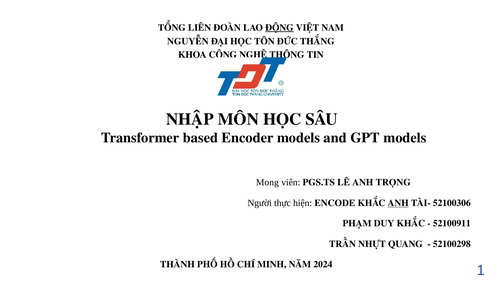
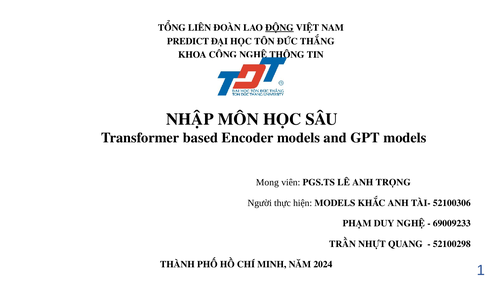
NGUYỄN: NGUYỄN -> PREDICT
hiện ENCODE: ENCODE -> MODELS
ANH at (398, 203) underline: present -> none
DUY KHẮC: KHẮC -> NGHỆ
52100911: 52100911 -> 69009233
